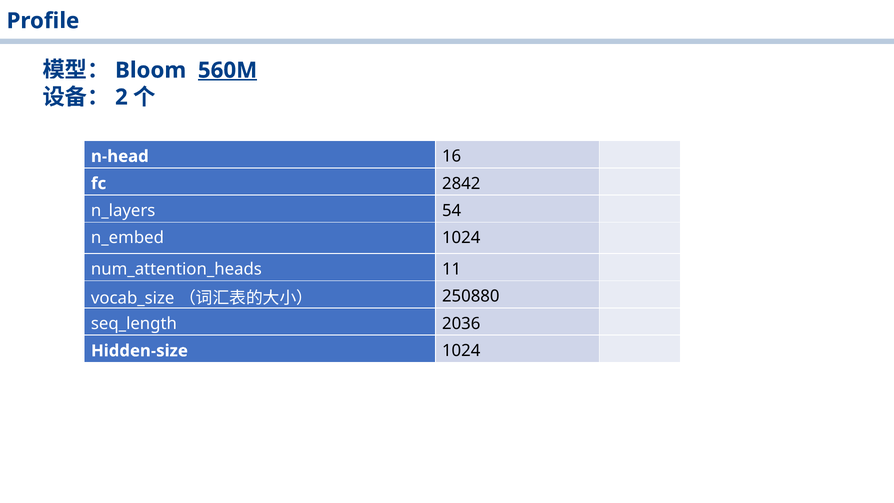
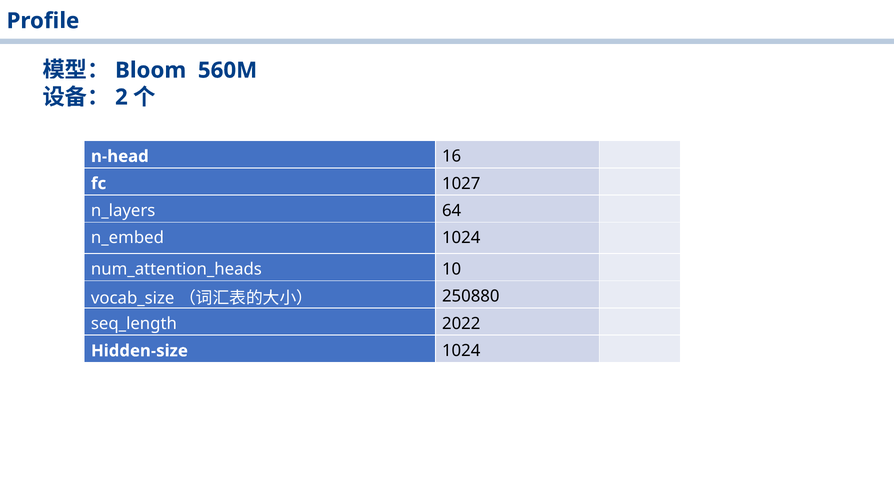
560M underline: present -> none
2842: 2842 -> 1027
54: 54 -> 64
11: 11 -> 10
2036: 2036 -> 2022
